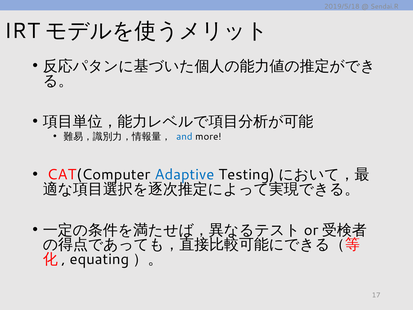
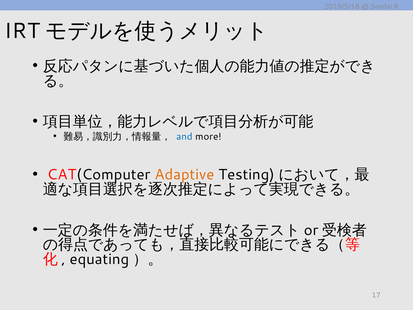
Adaptive colour: blue -> orange
